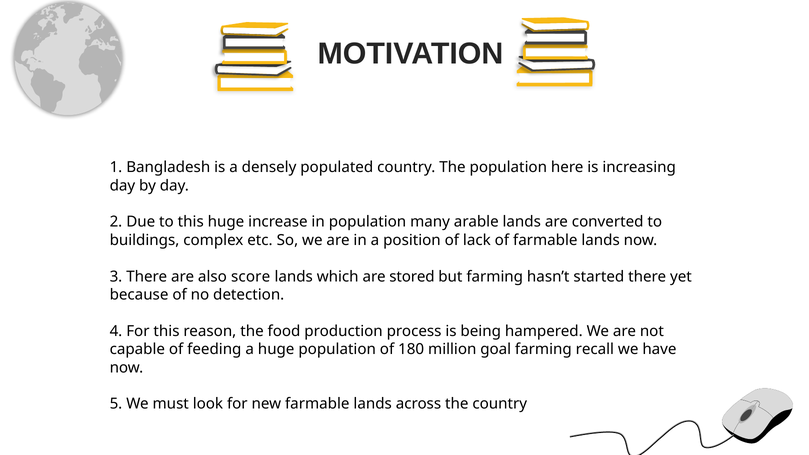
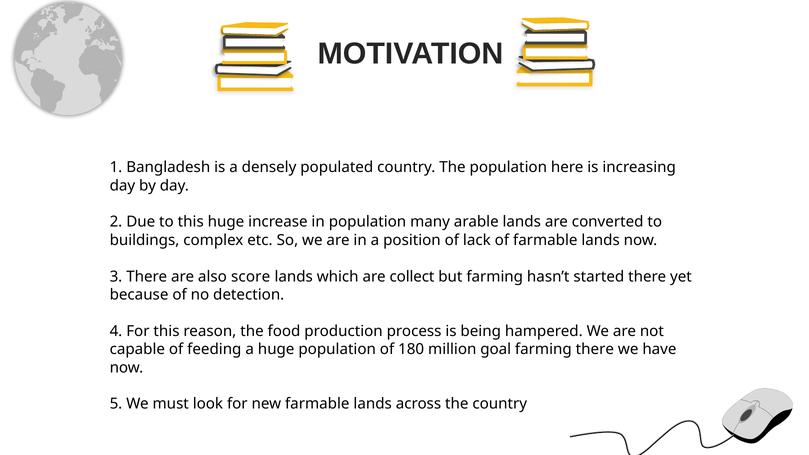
stored: stored -> collect
farming recall: recall -> there
